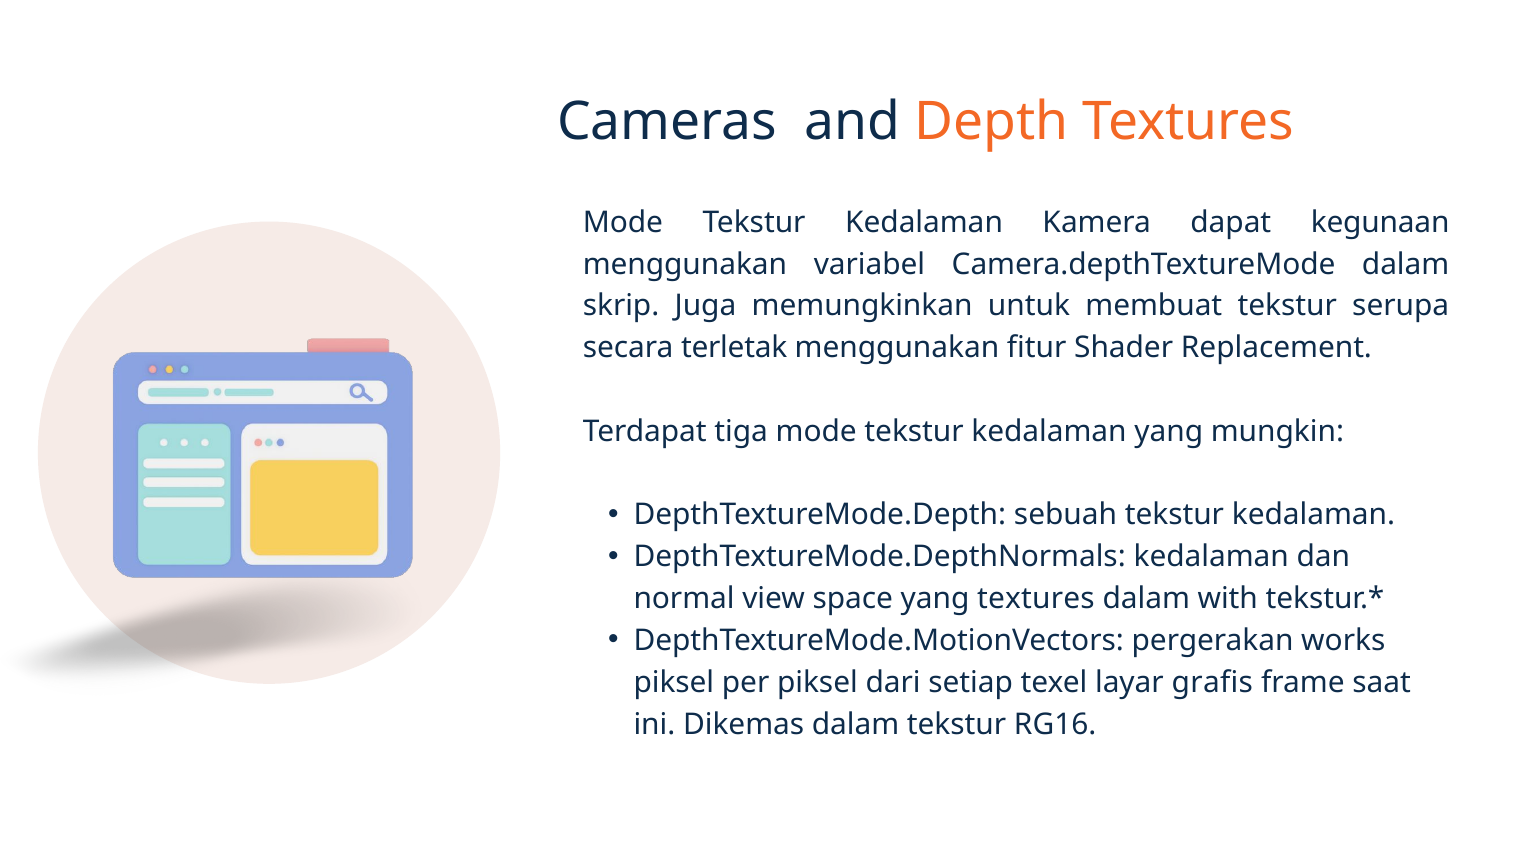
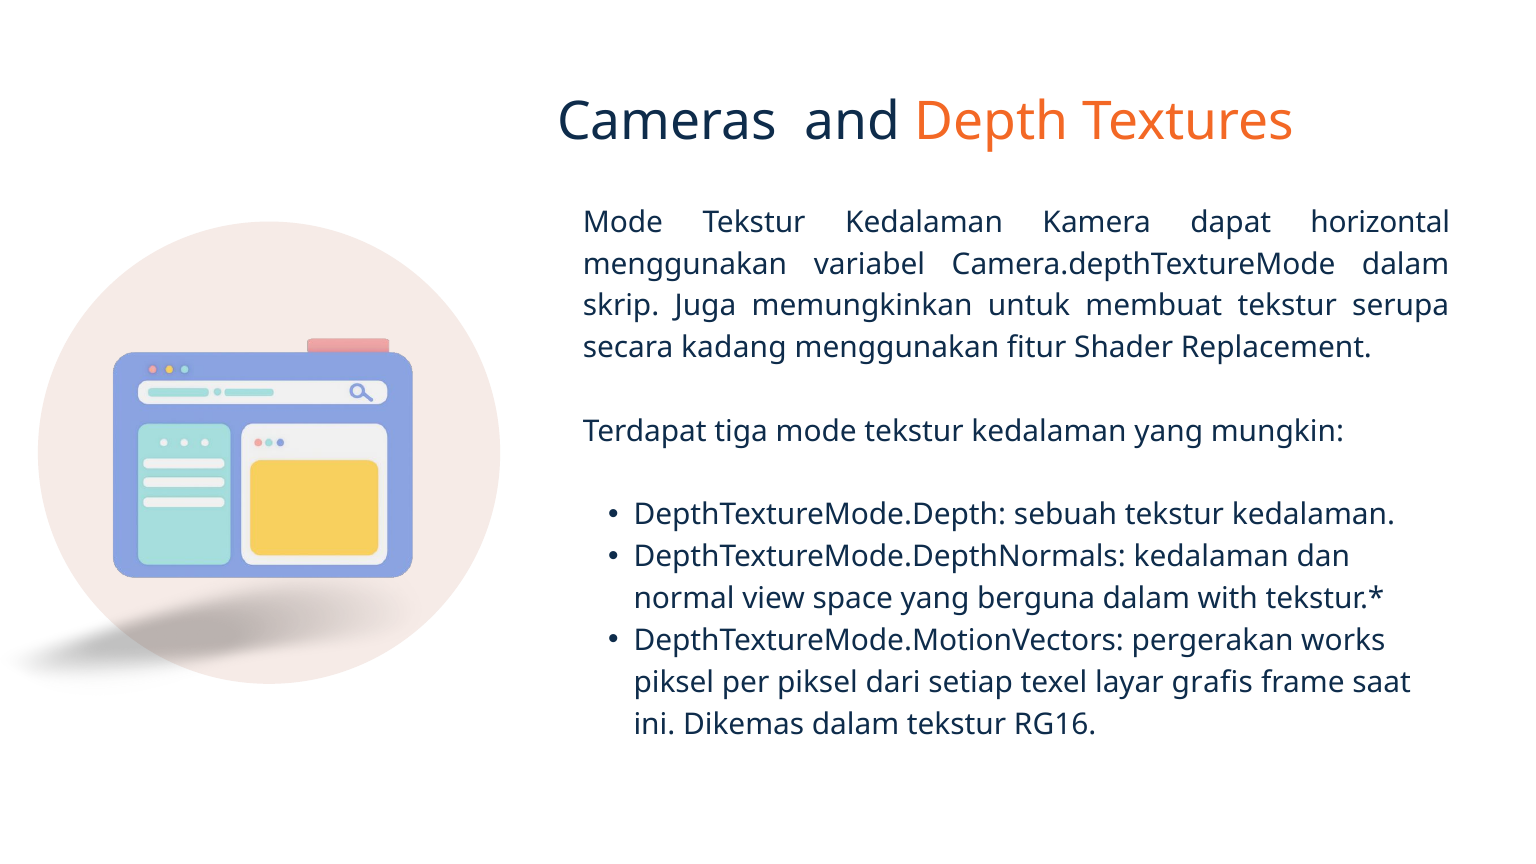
kegunaan: kegunaan -> horizontal
terletak: terletak -> kadang
yang textures: textures -> berguna
